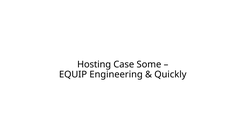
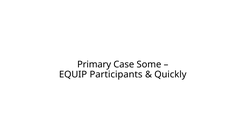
Hosting: Hosting -> Primary
Engineering: Engineering -> Participants
